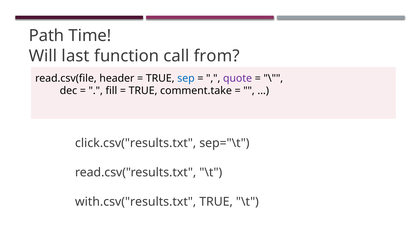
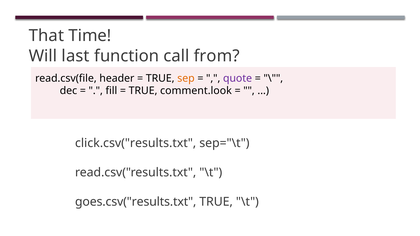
Path: Path -> That
sep colour: blue -> orange
comment.take: comment.take -> comment.look
with.csv("results.txt: with.csv("results.txt -> goes.csv("results.txt
